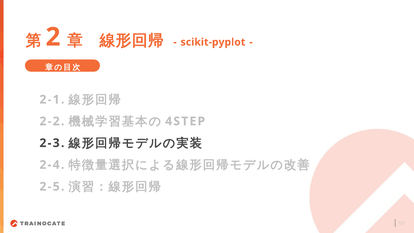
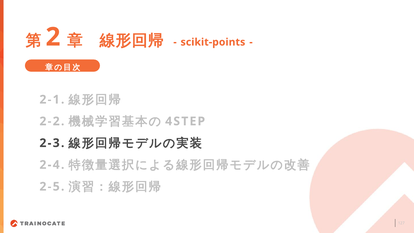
scikit-pyplot: scikit-pyplot -> scikit-points
